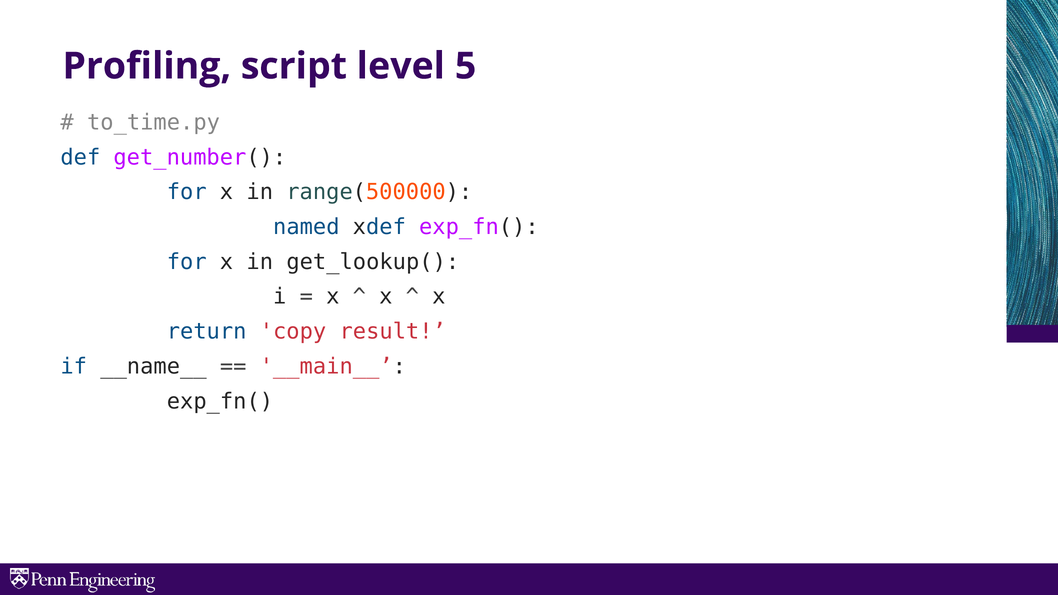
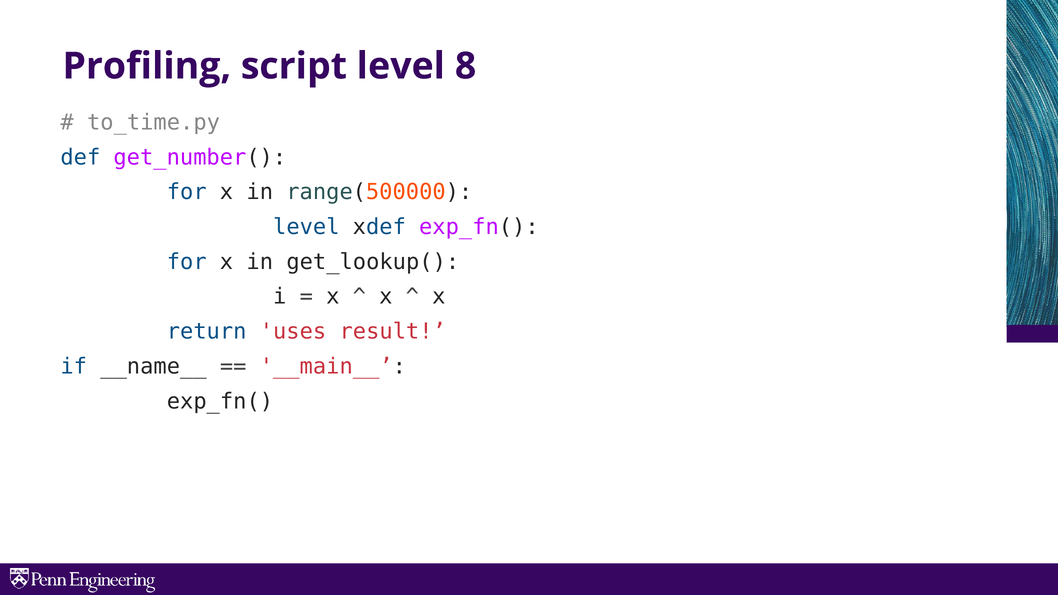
5: 5 -> 8
named at (306, 227): named -> level
copy: copy -> uses
